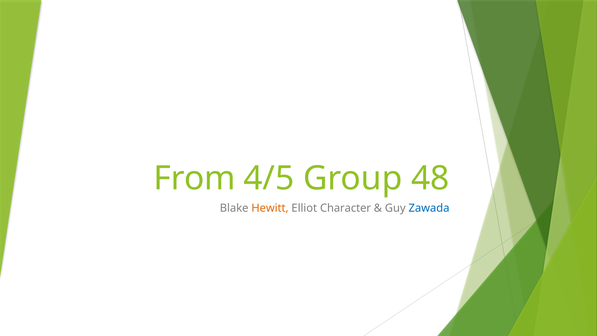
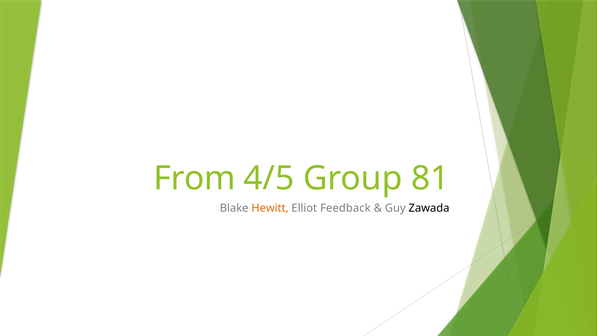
48: 48 -> 81
Character: Character -> Feedback
Zawada colour: blue -> black
